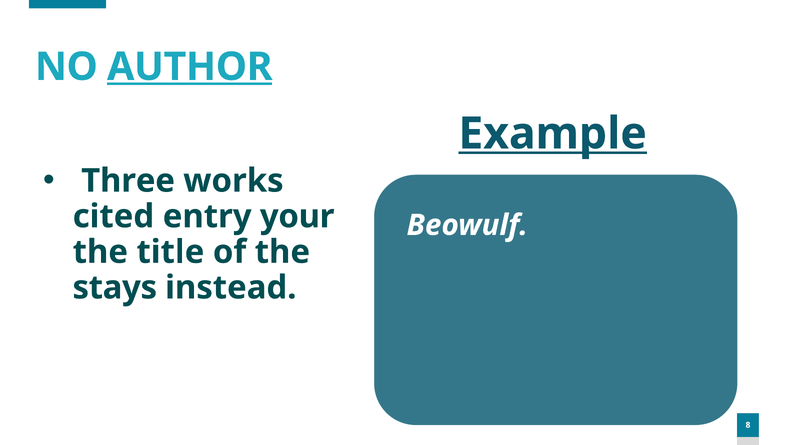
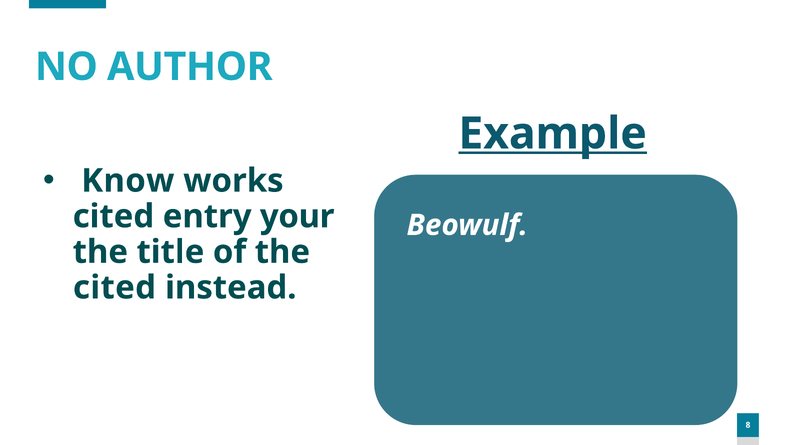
AUTHOR underline: present -> none
Three: Three -> Know
stays at (115, 288): stays -> cited
